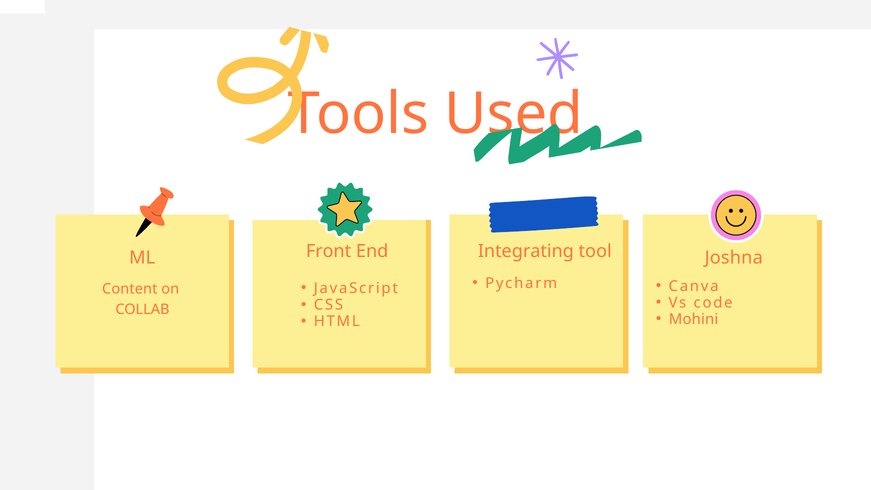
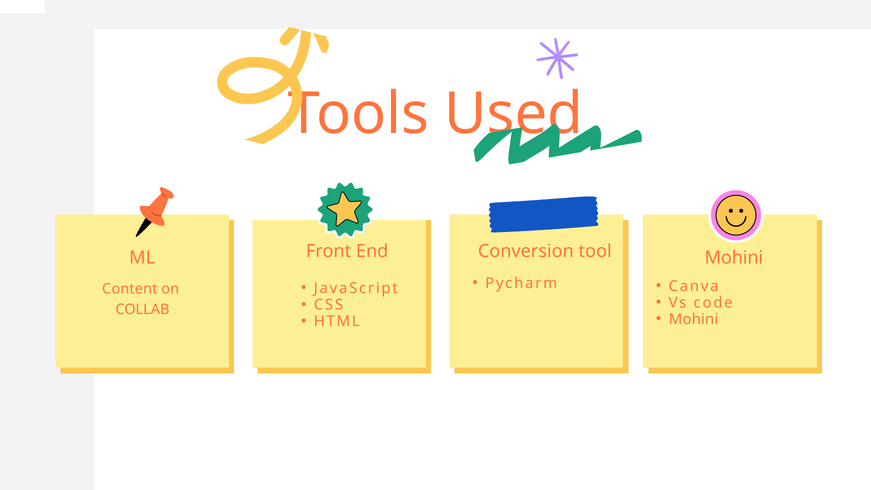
Integrating: Integrating -> Conversion
Joshna at (734, 258): Joshna -> Mohini
